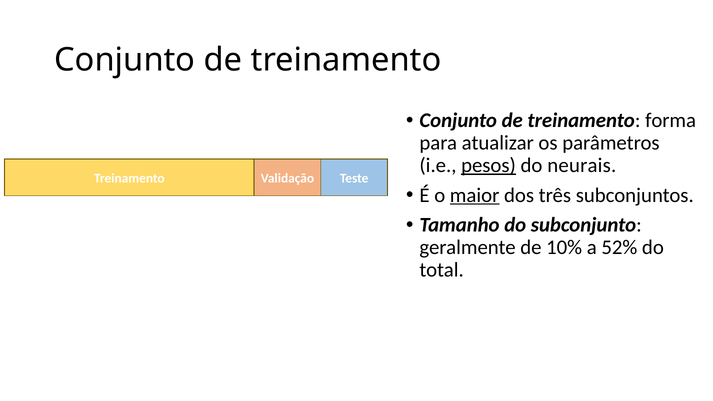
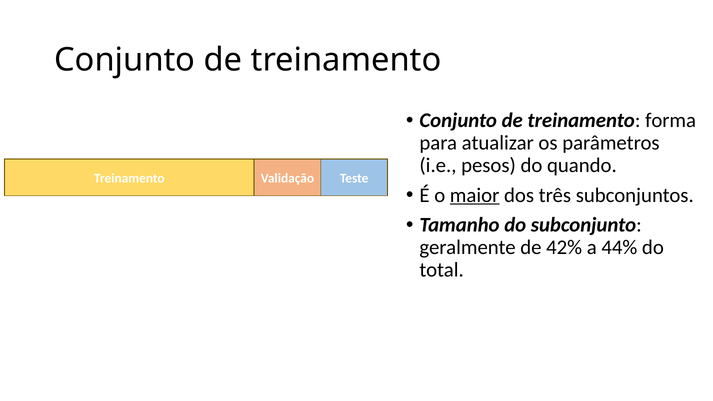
pesos underline: present -> none
neurais: neurais -> quando
10%: 10% -> 42%
52%: 52% -> 44%
